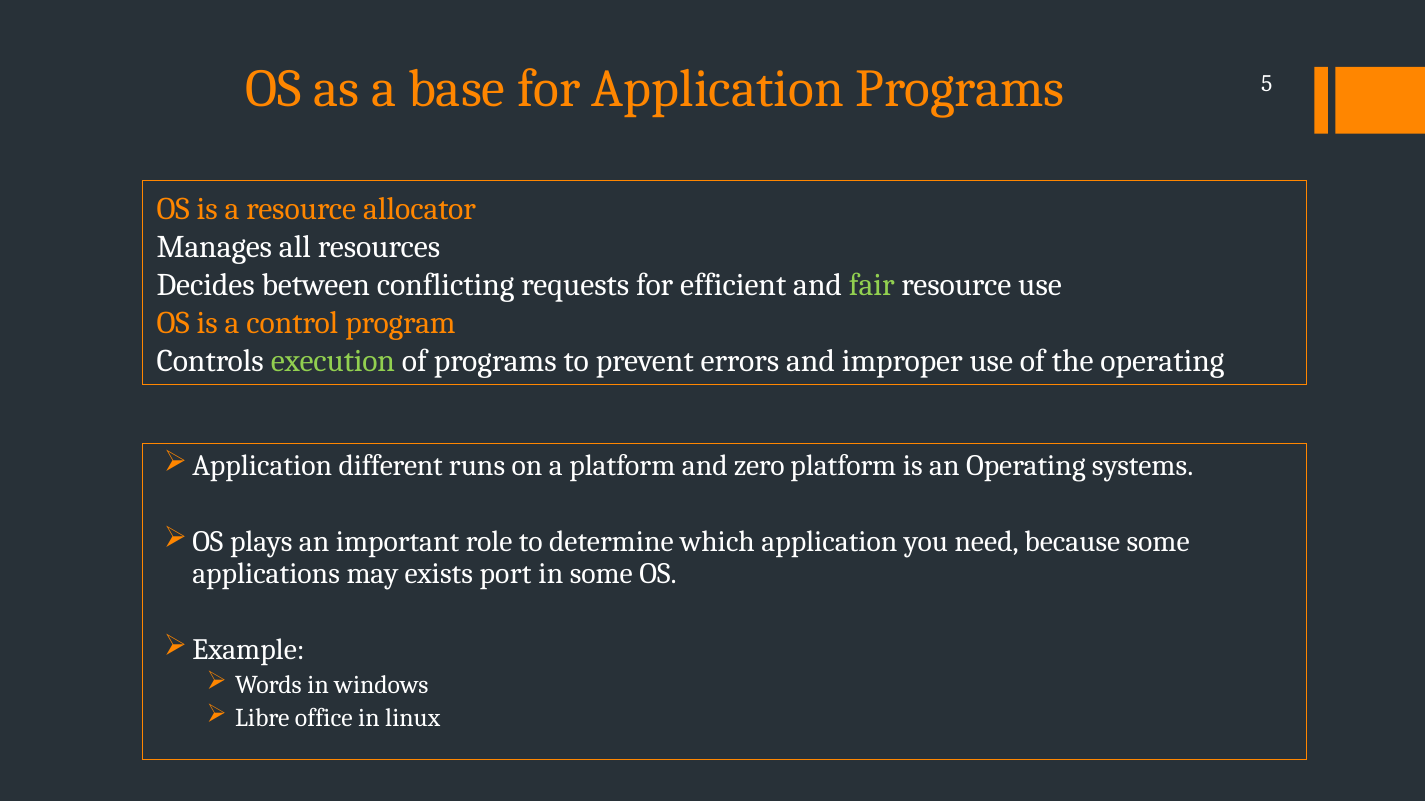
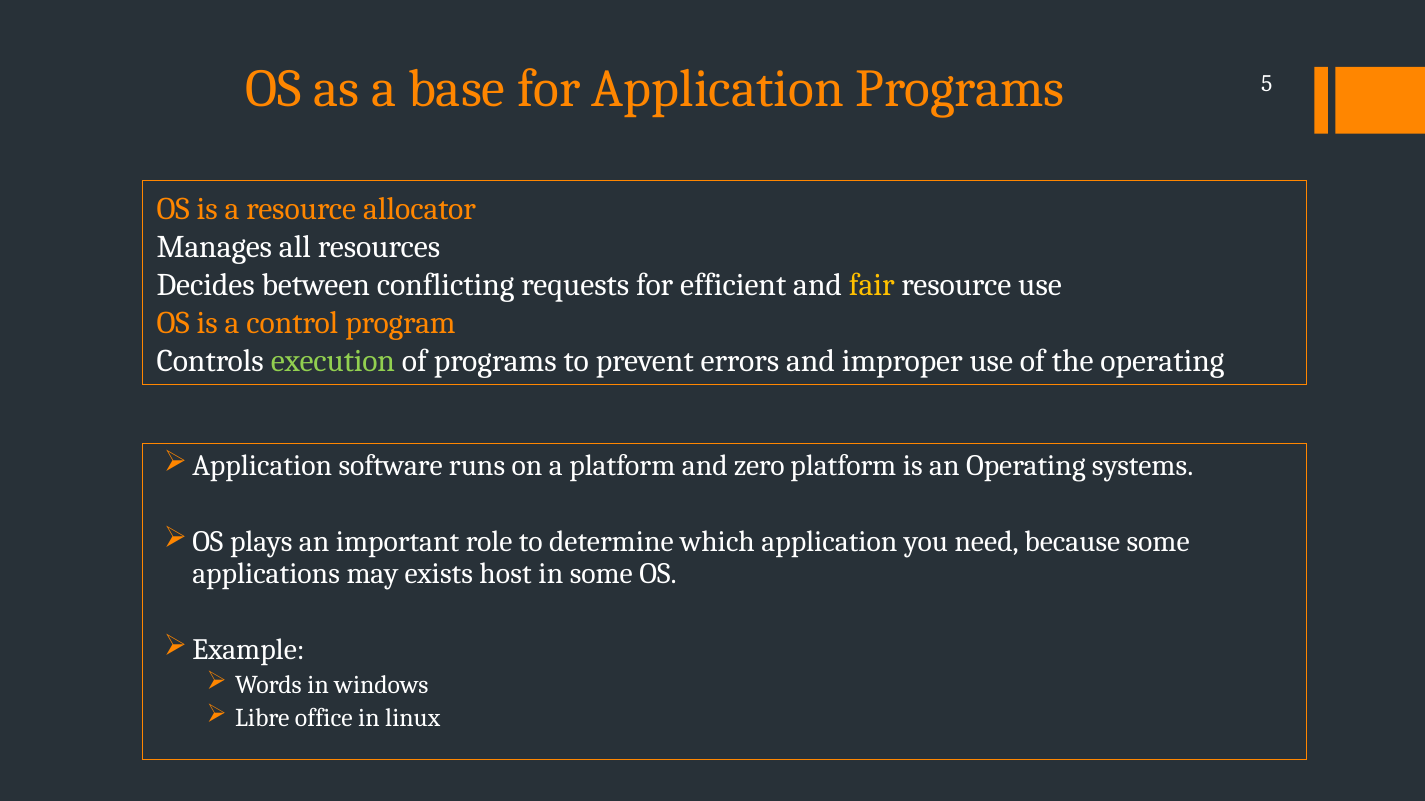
fair colour: light green -> yellow
different: different -> software
port: port -> host
